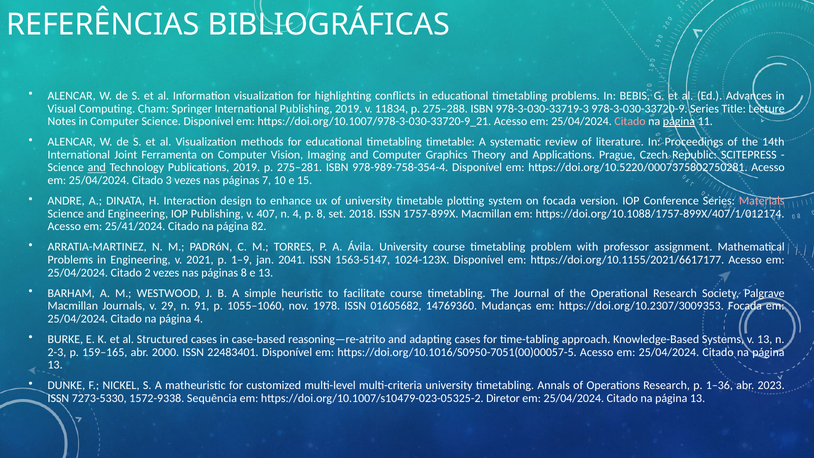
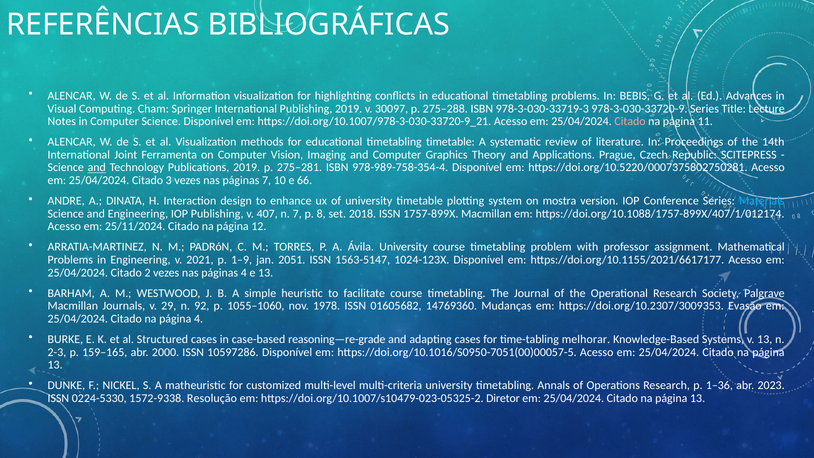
11834: 11834 -> 30097
página at (679, 121) underline: present -> none
15: 15 -> 66
on focada: focada -> mostra
Materials colour: pink -> light blue
n 4: 4 -> 7
25/41/2024: 25/41/2024 -> 25/11/2024
82: 82 -> 12
2041: 2041 -> 2051
páginas 8: 8 -> 4
91: 91 -> 92
https://doi.org/10.2307/3009353 Focada: Focada -> Evasão
reasoning—re-atrito: reasoning—re-atrito -> reasoning—re-grade
approach: approach -> melhorar
22483401: 22483401 -> 10597286
7273-5330: 7273-5330 -> 0224-5330
Sequência: Sequência -> Resolução
